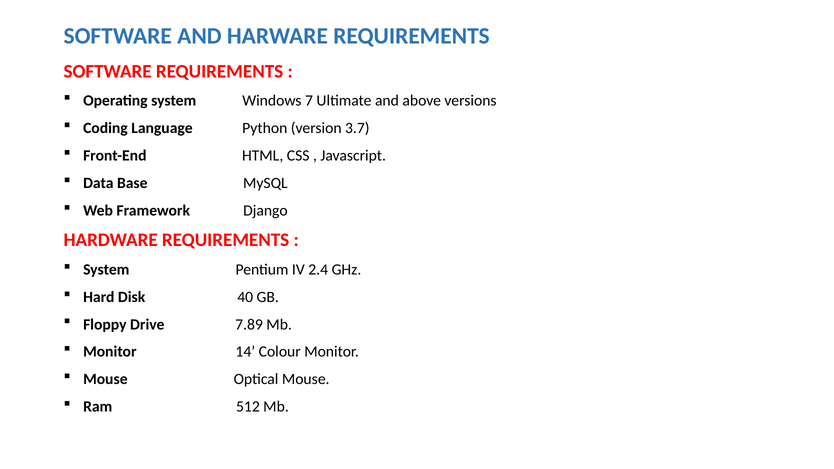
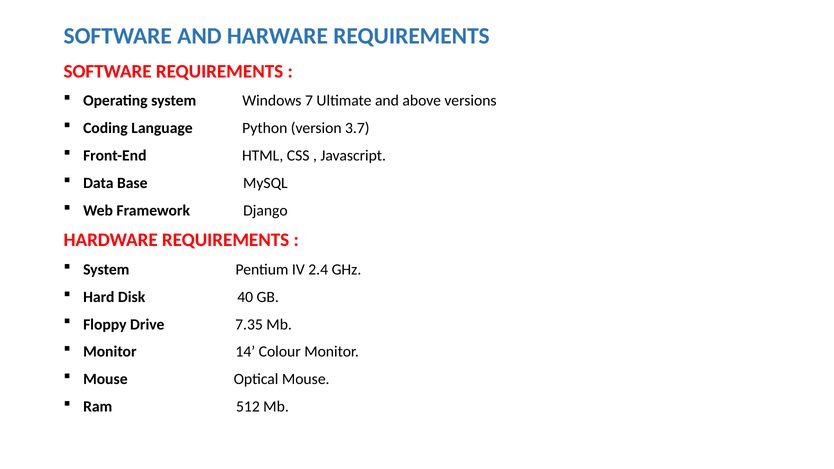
7.89: 7.89 -> 7.35
